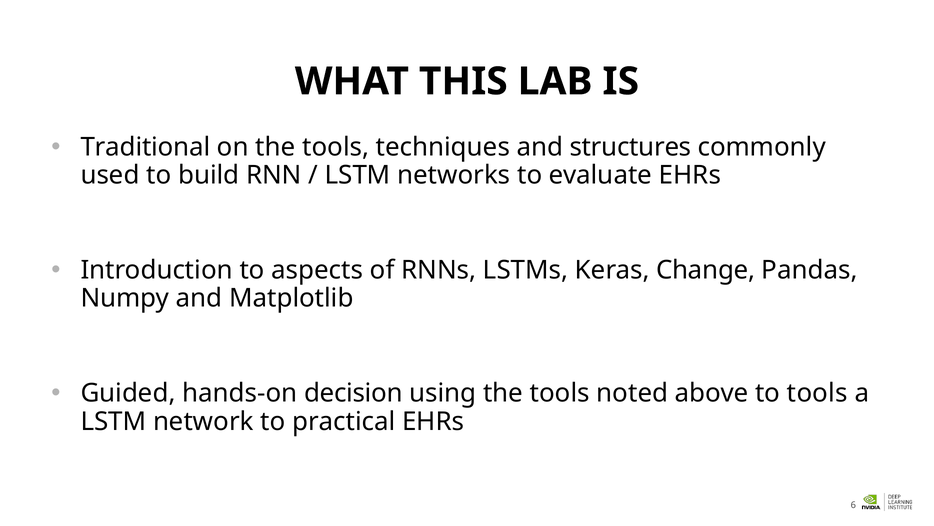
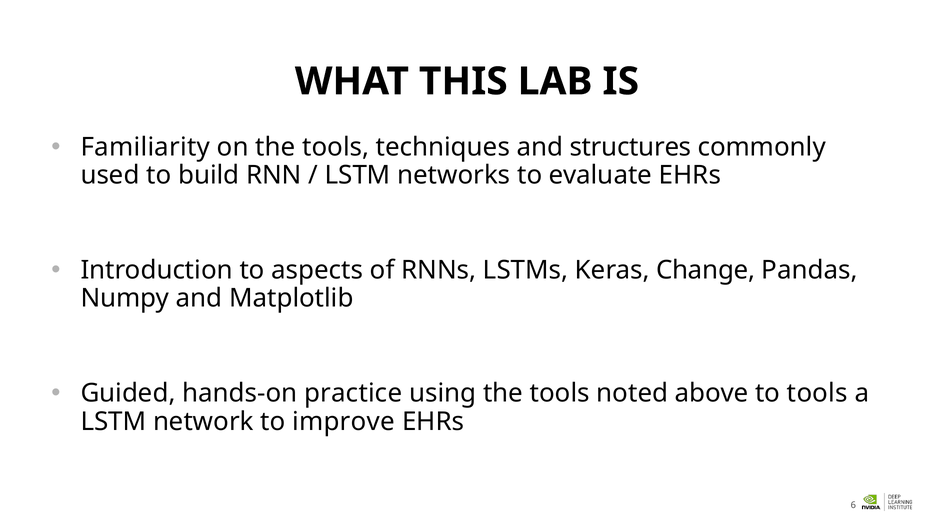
Traditional: Traditional -> Familiarity
decision: decision -> practice
practical: practical -> improve
